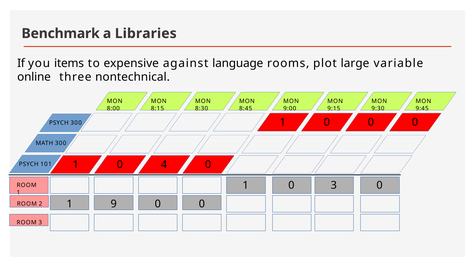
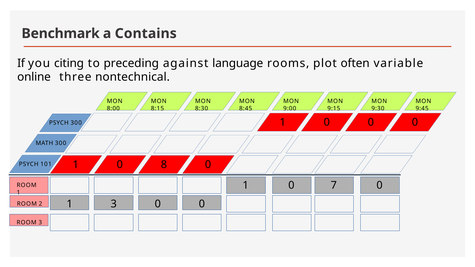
Libraries: Libraries -> Contains
items: items -> citing
expensive: expensive -> preceding
large: large -> often
4: 4 -> 8
0 3: 3 -> 7
1 9: 9 -> 3
